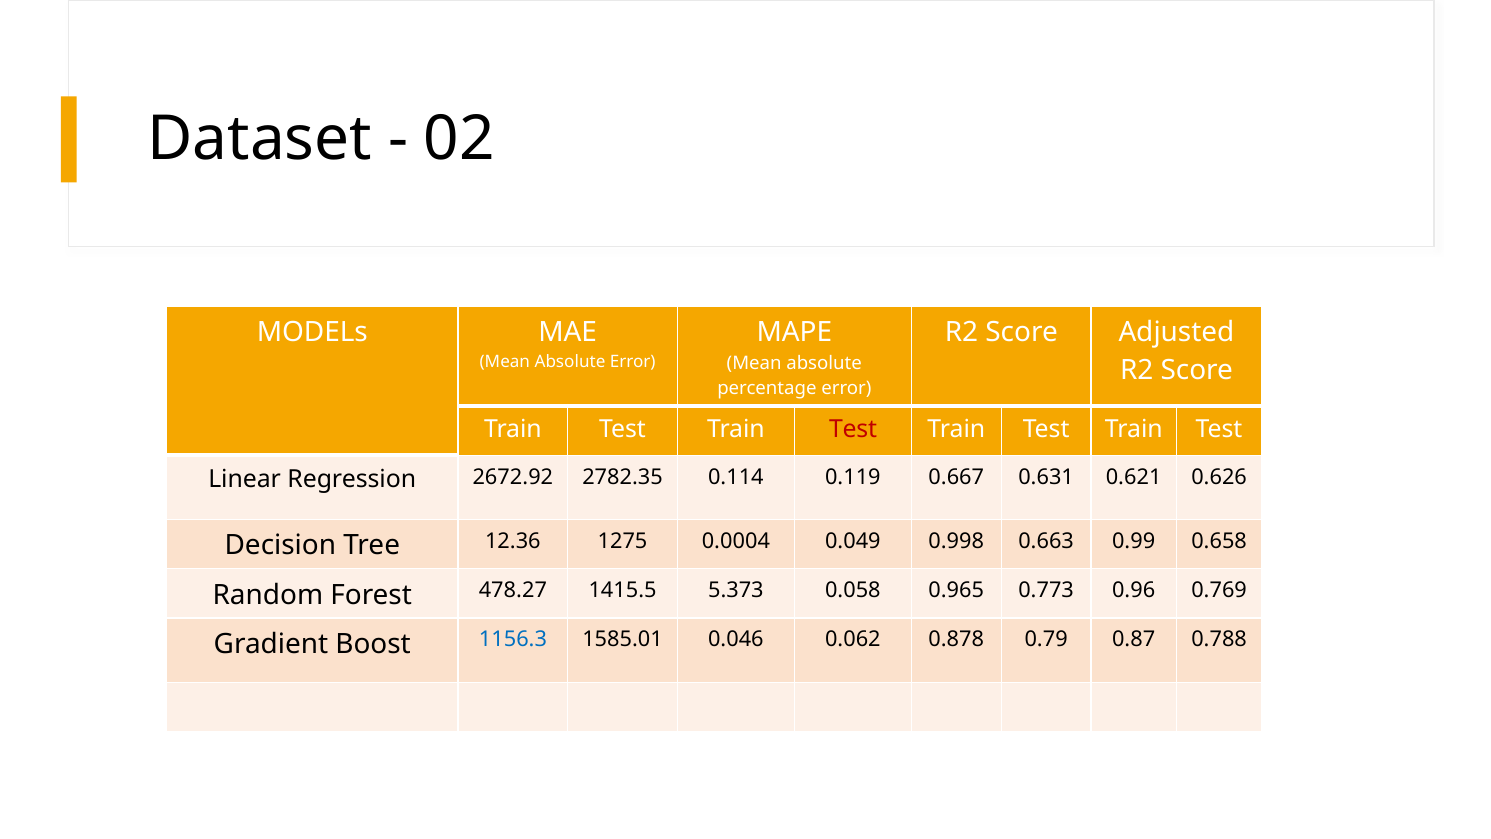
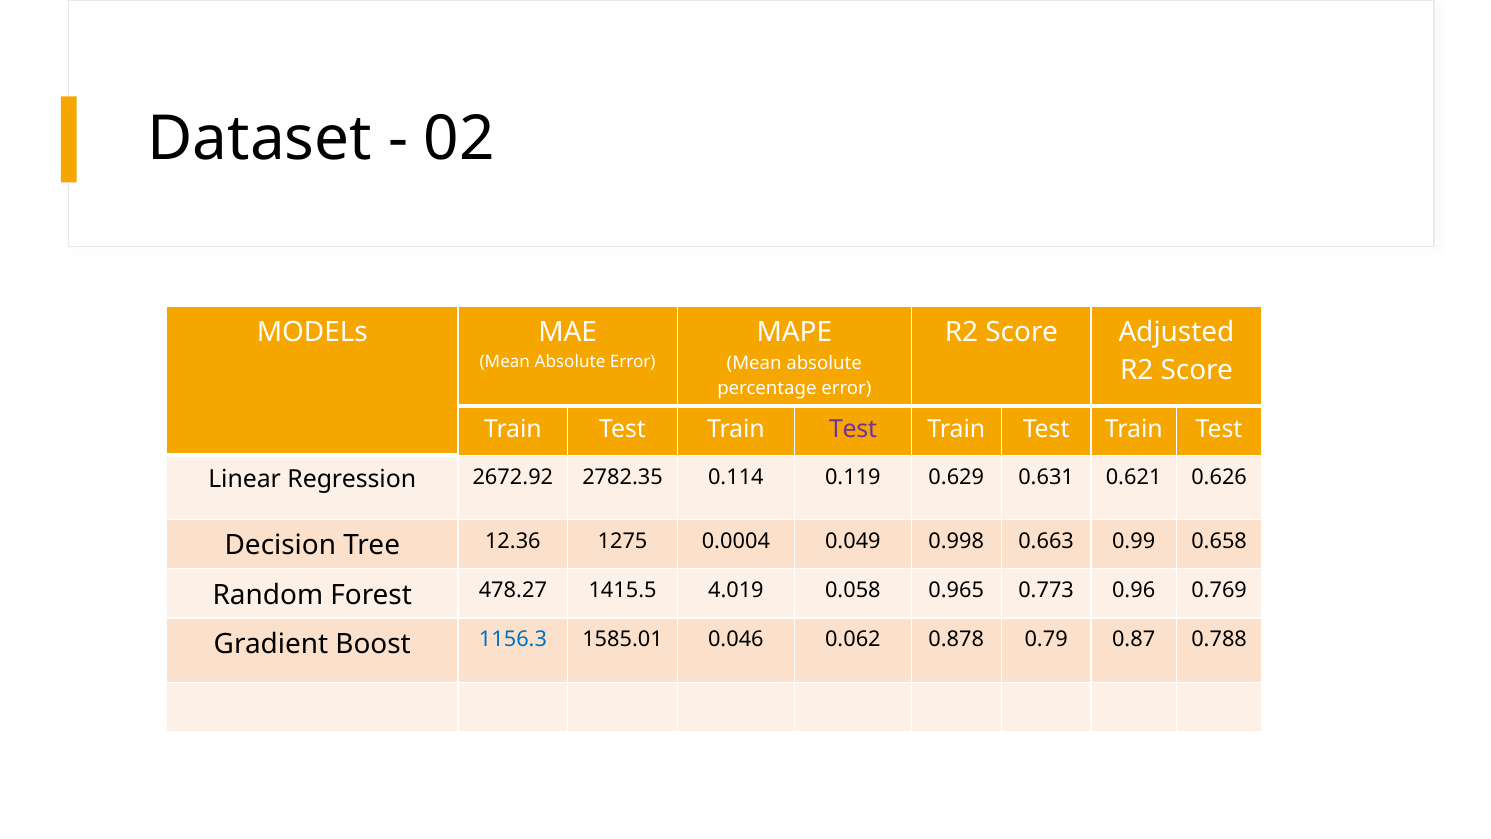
Test at (853, 430) colour: red -> purple
0.667: 0.667 -> 0.629
5.373: 5.373 -> 4.019
